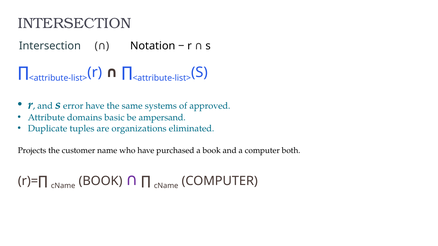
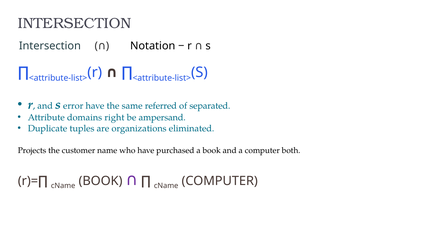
systems: systems -> referred
approved: approved -> separated
basic: basic -> right
